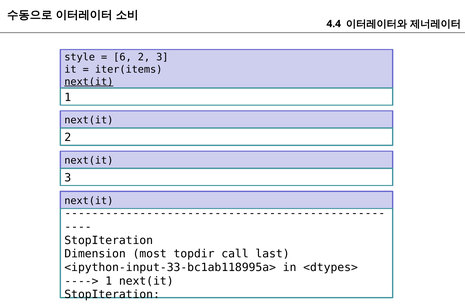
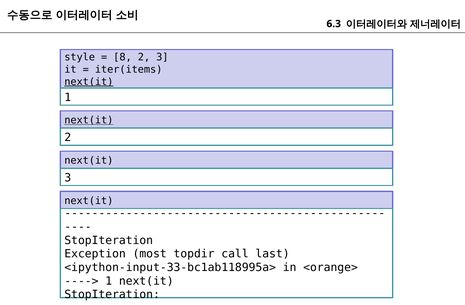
4.4: 4.4 -> 6.3
6: 6 -> 8
next(it at (89, 120) underline: none -> present
Dimension: Dimension -> Exception
<dtypes>: <dtypes> -> <orange>
